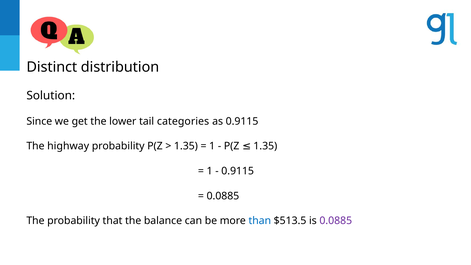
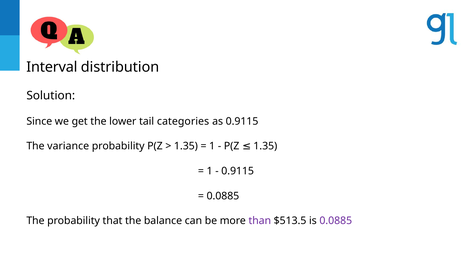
Distinct: Distinct -> Interval
highway: highway -> variance
than colour: blue -> purple
